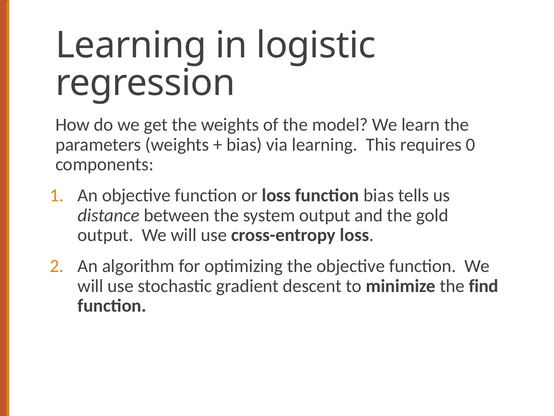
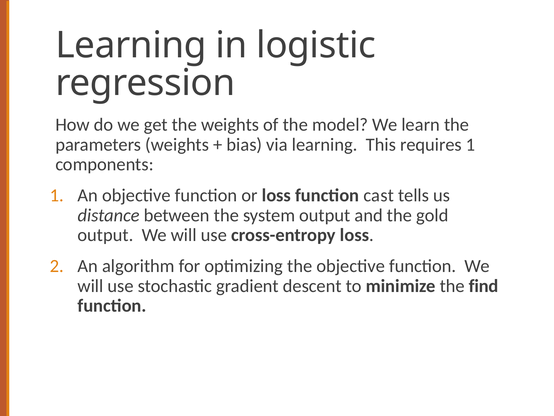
requires 0: 0 -> 1
function bias: bias -> cast
